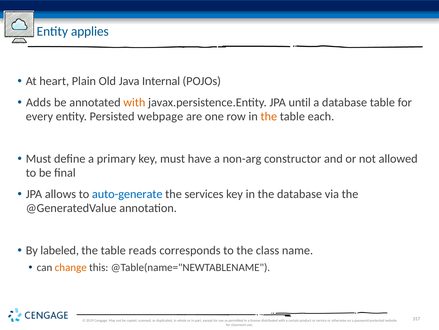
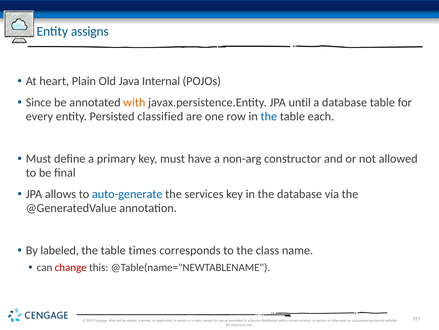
applies: applies -> assigns
Adds: Adds -> Since
webpage: webpage -> classified
the at (269, 116) colour: orange -> blue
reads: reads -> times
change colour: orange -> red
